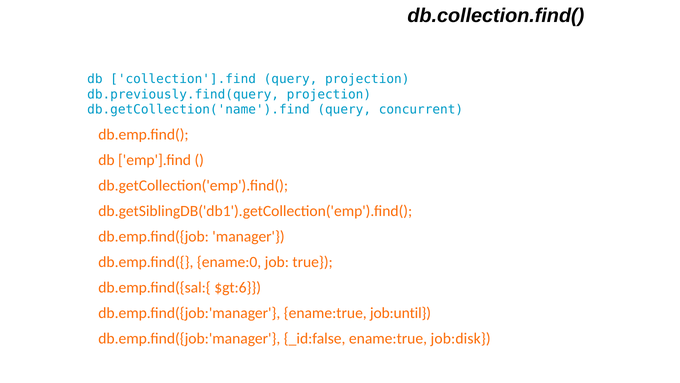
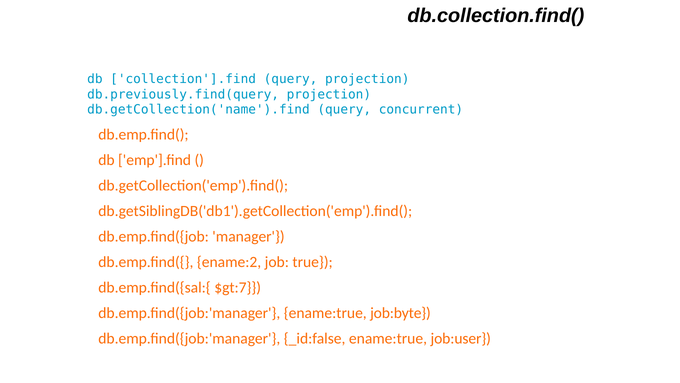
ename:0: ename:0 -> ename:2
$gt:6: $gt:6 -> $gt:7
job:until: job:until -> job:byte
job:disk: job:disk -> job:user
